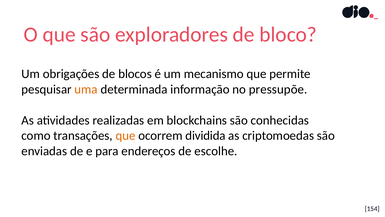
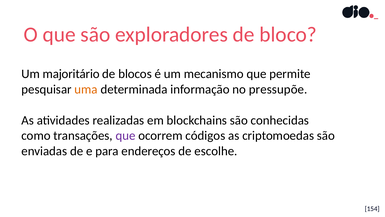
obrigações: obrigações -> majoritário
que at (125, 135) colour: orange -> purple
dividida: dividida -> códigos
